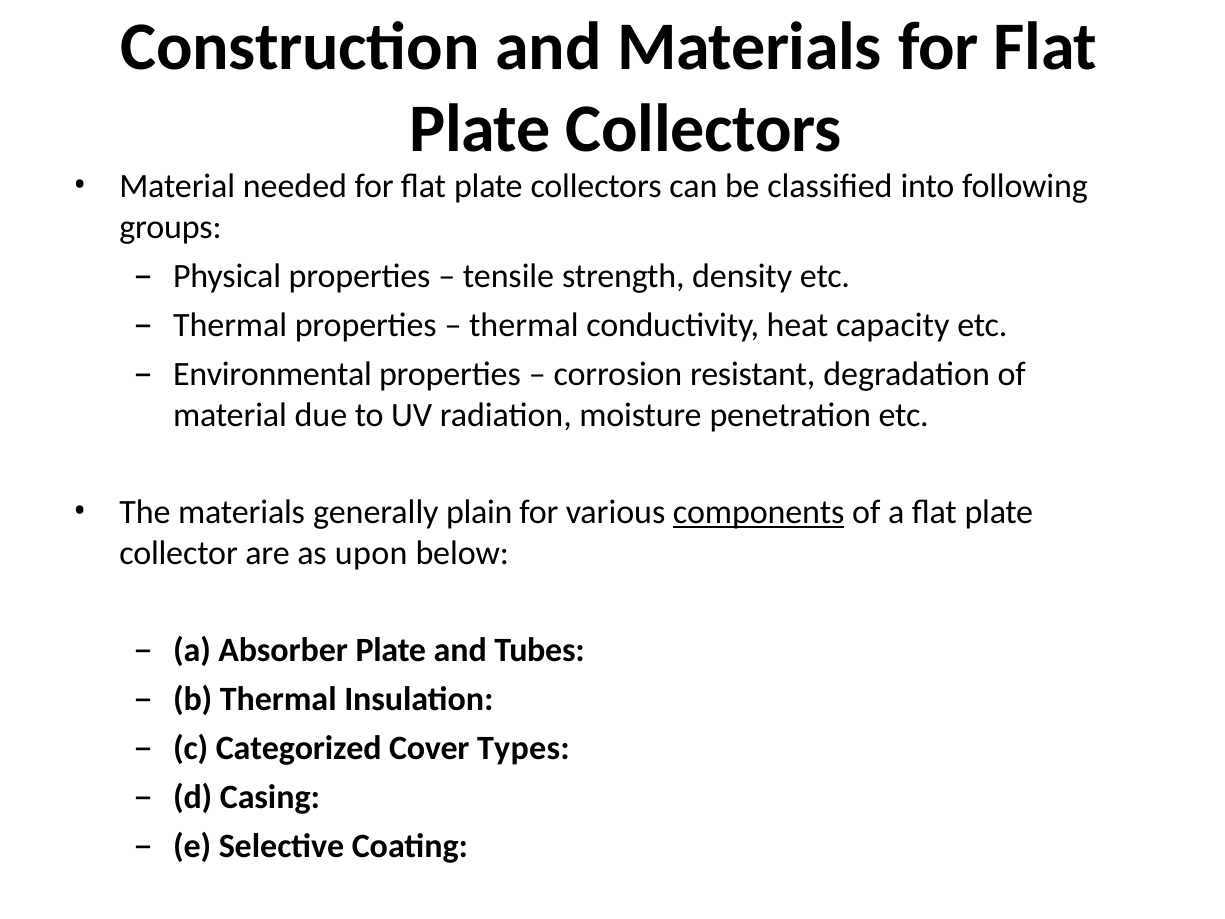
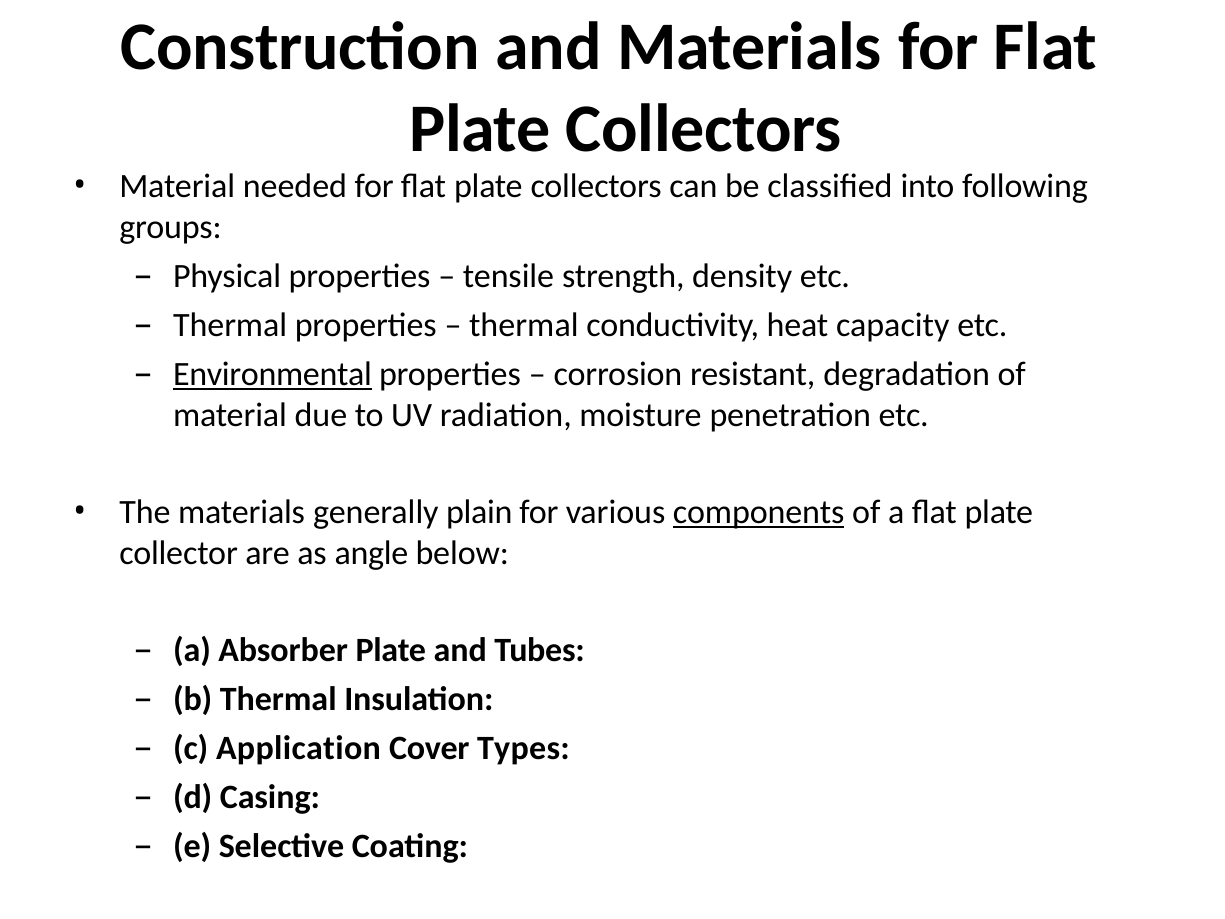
Environmental underline: none -> present
upon: upon -> angle
Categorized: Categorized -> Application
